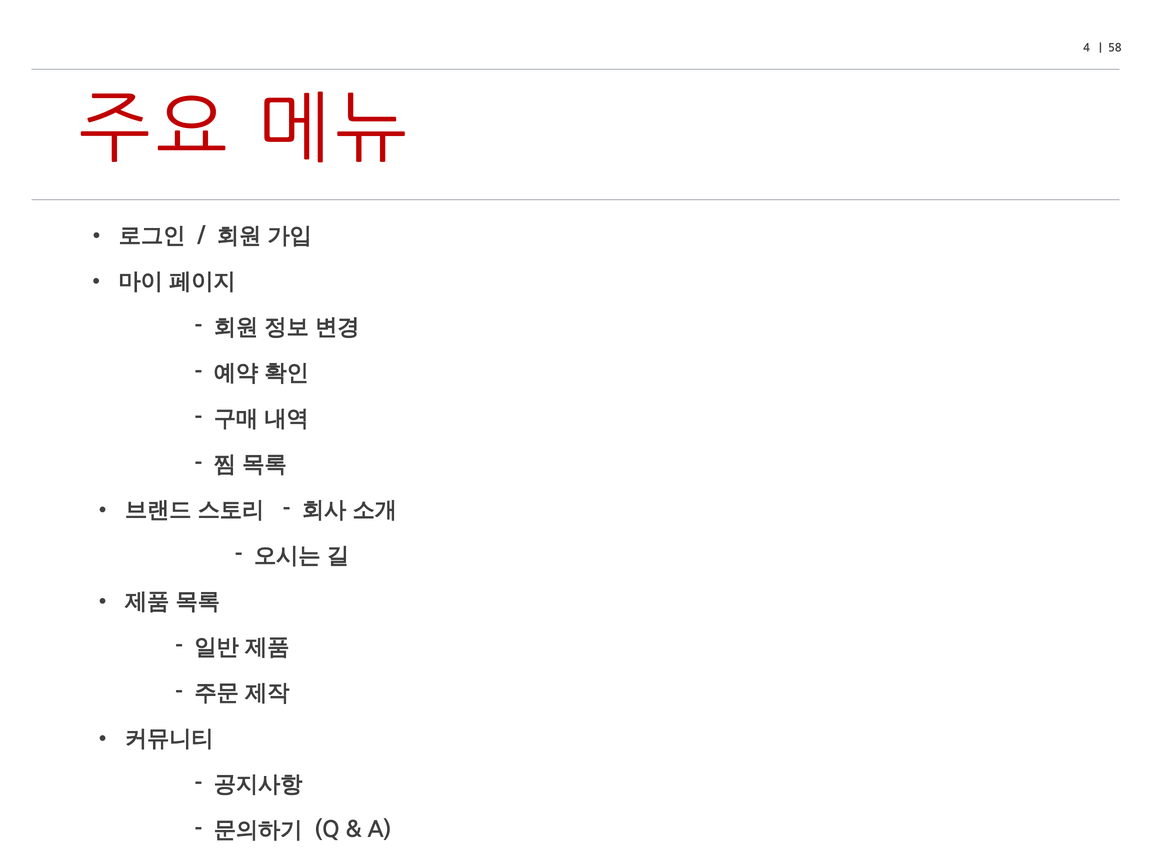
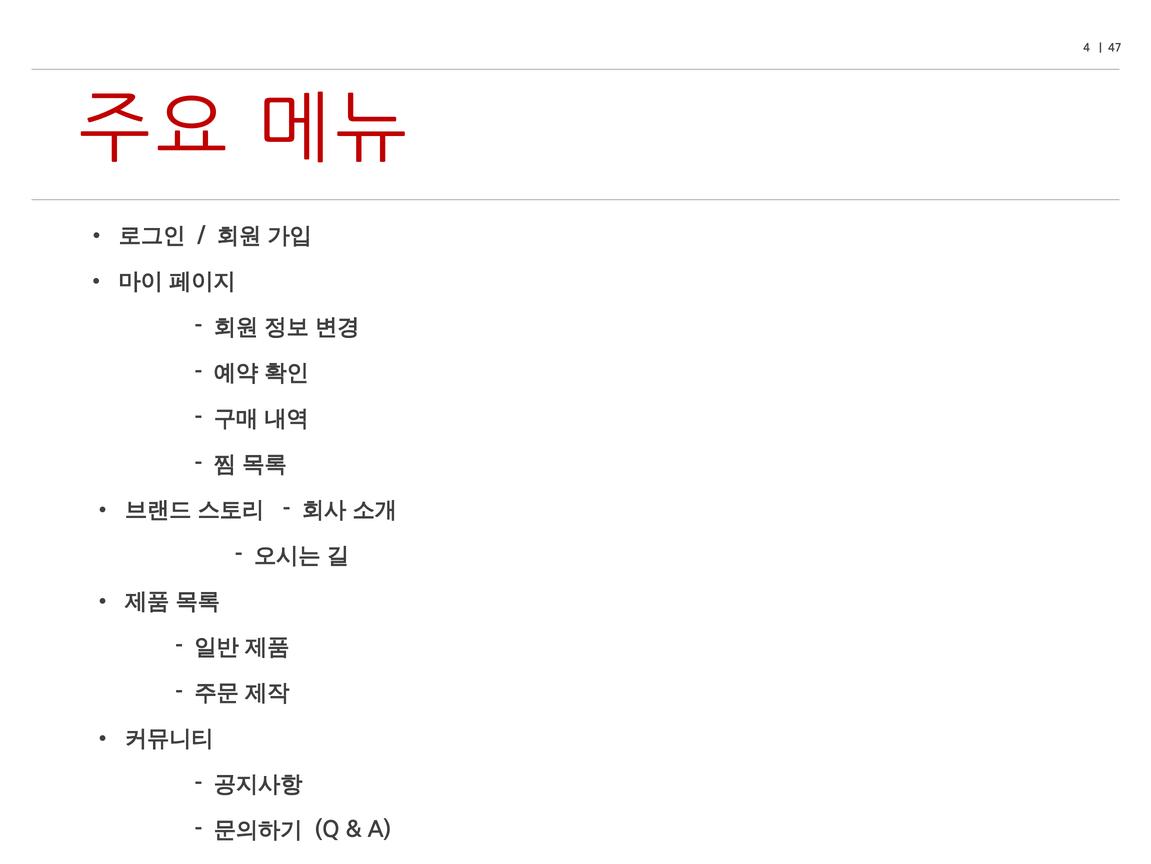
58: 58 -> 47
